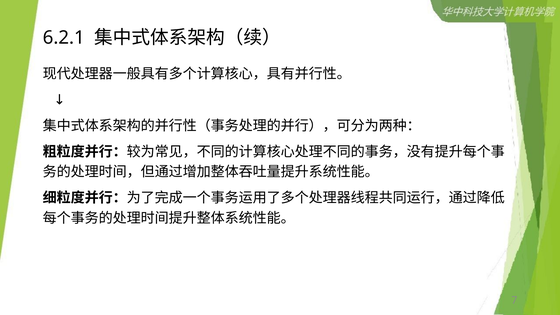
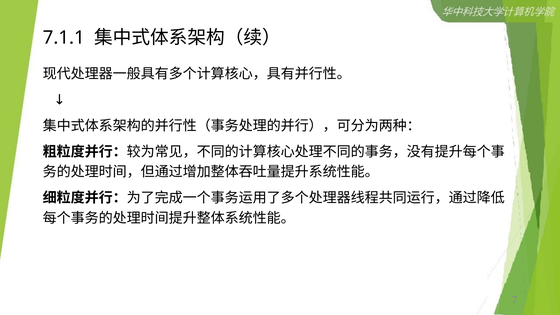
6.2.1: 6.2.1 -> 7.1.1
